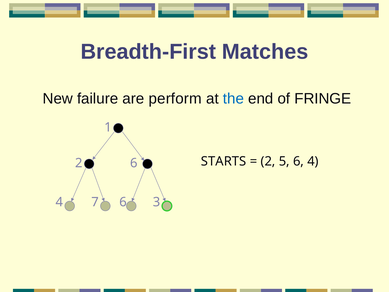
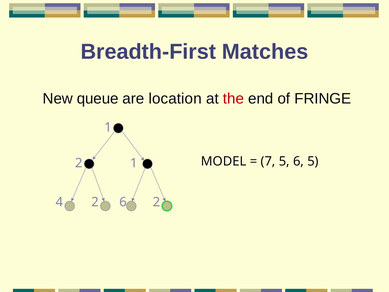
failure: failure -> queue
perform: perform -> location
the colour: blue -> red
STARTS: STARTS -> MODEL
2 at (268, 161): 2 -> 7
5 6 4: 4 -> 5
6 at (134, 163): 6 -> 1
4 7: 7 -> 2
6 3: 3 -> 2
